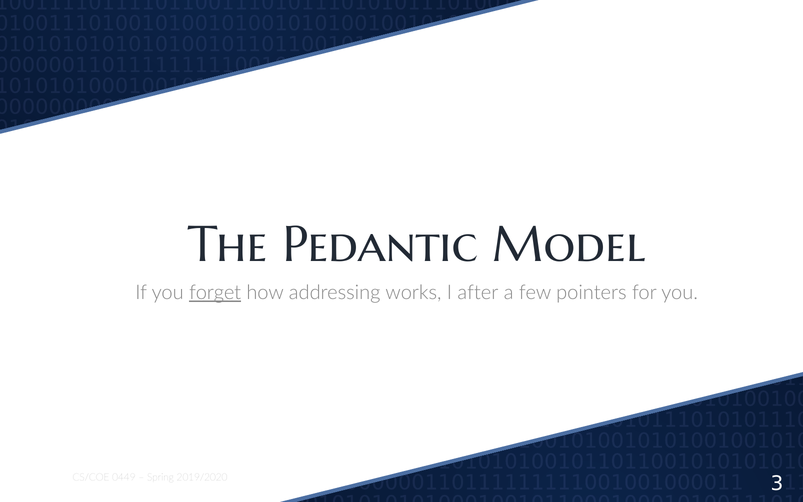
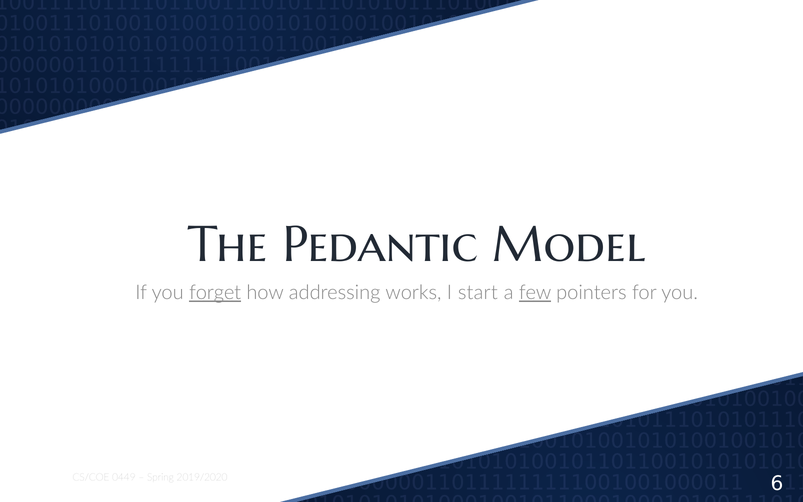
after: after -> start
few underline: none -> present
3: 3 -> 6
